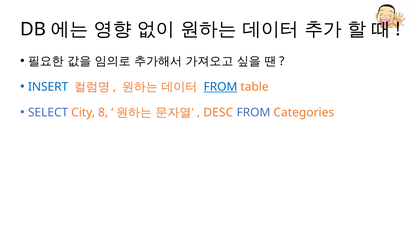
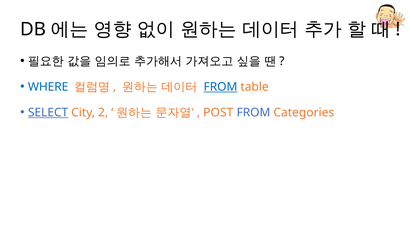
INSERT: INSERT -> WHERE
SELECT underline: none -> present
8: 8 -> 2
DESC: DESC -> POST
